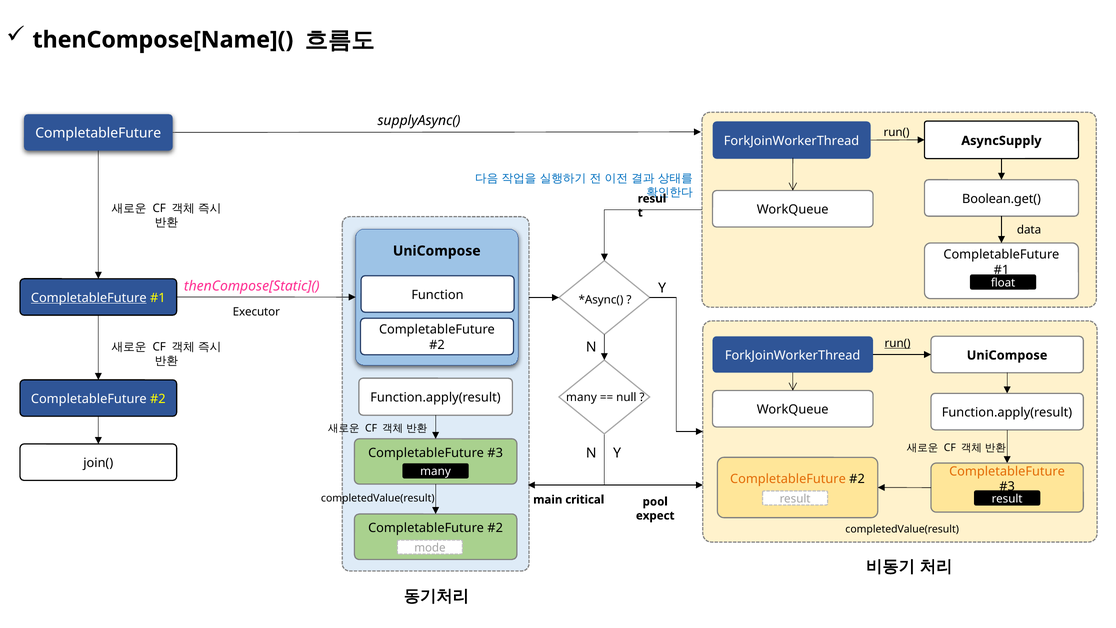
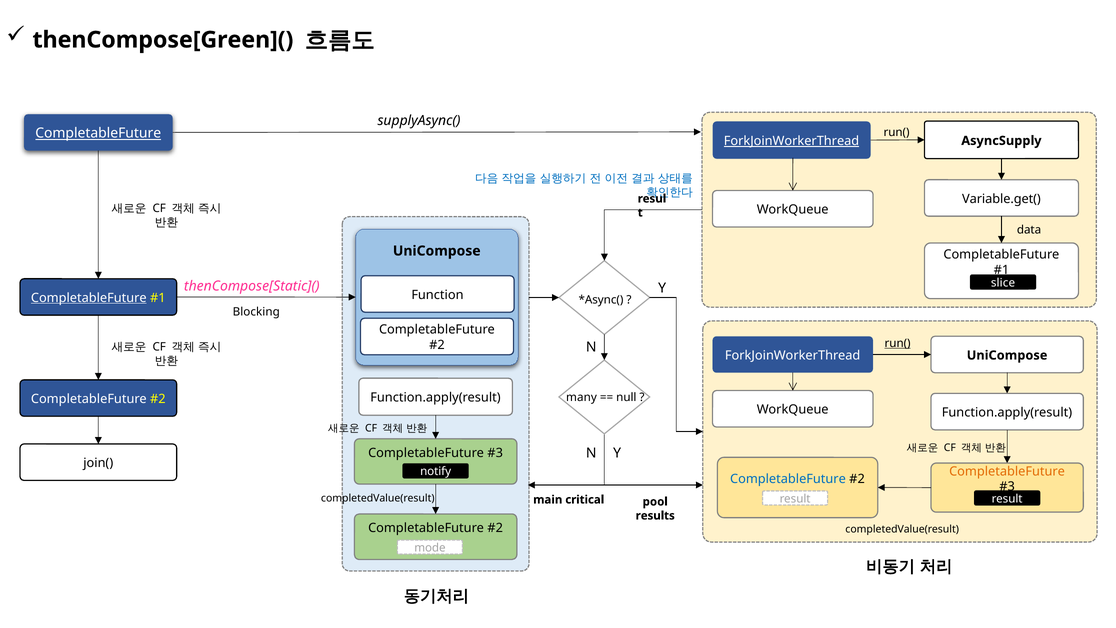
thenCompose[Name](: thenCompose[Name]( -> thenCompose[Green](
CompletableFuture at (98, 133) underline: none -> present
ForkJoinWorkerThread at (792, 141) underline: none -> present
Boolean.get(: Boolean.get( -> Variable.get(
float: float -> slice
Executor: Executor -> Blocking
many at (436, 471): many -> notify
CompletableFuture at (788, 479) colour: orange -> blue
expect: expect -> results
